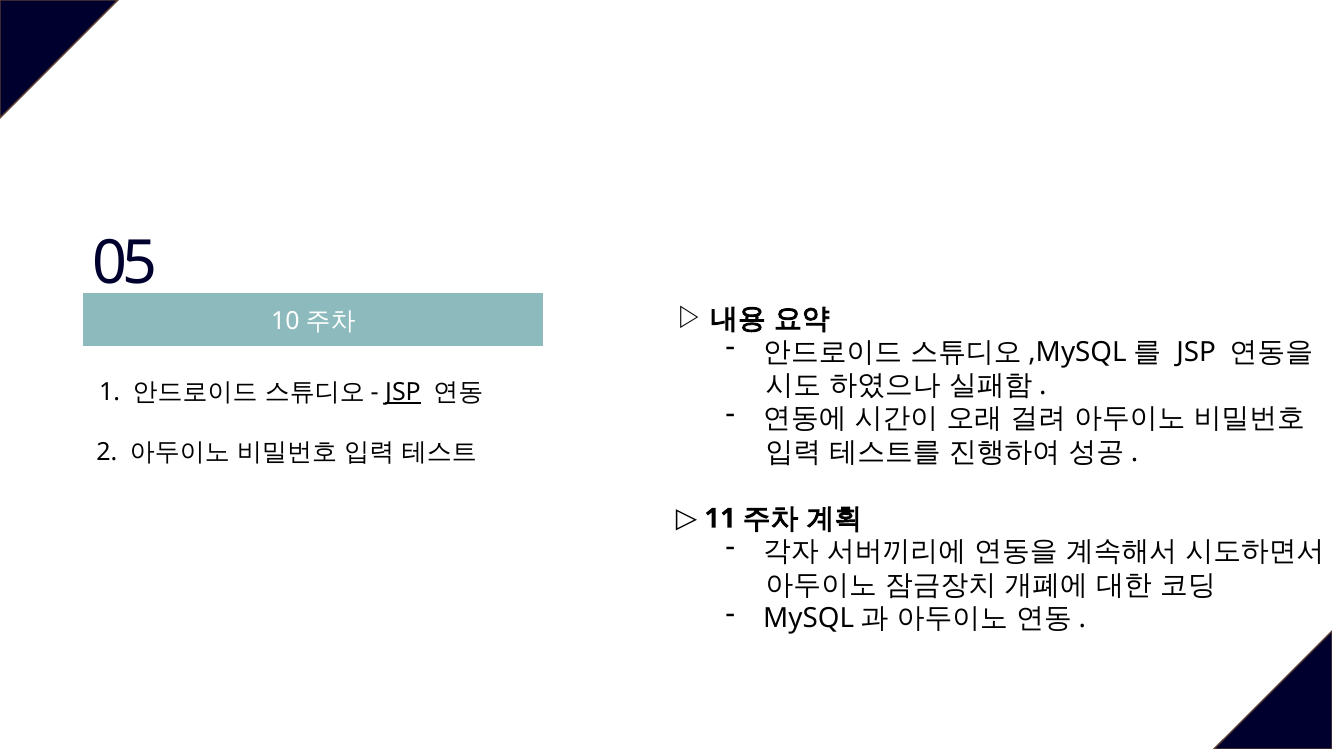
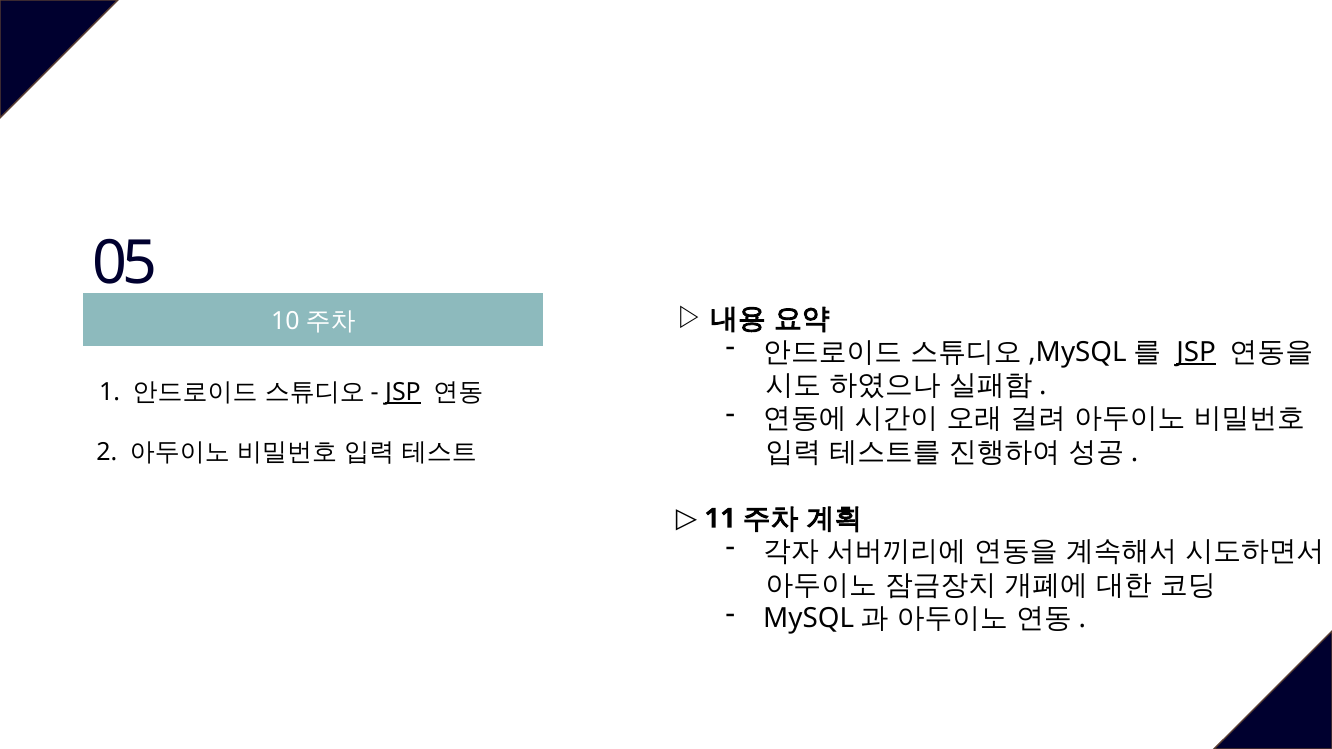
JSP at (1196, 352) underline: none -> present
